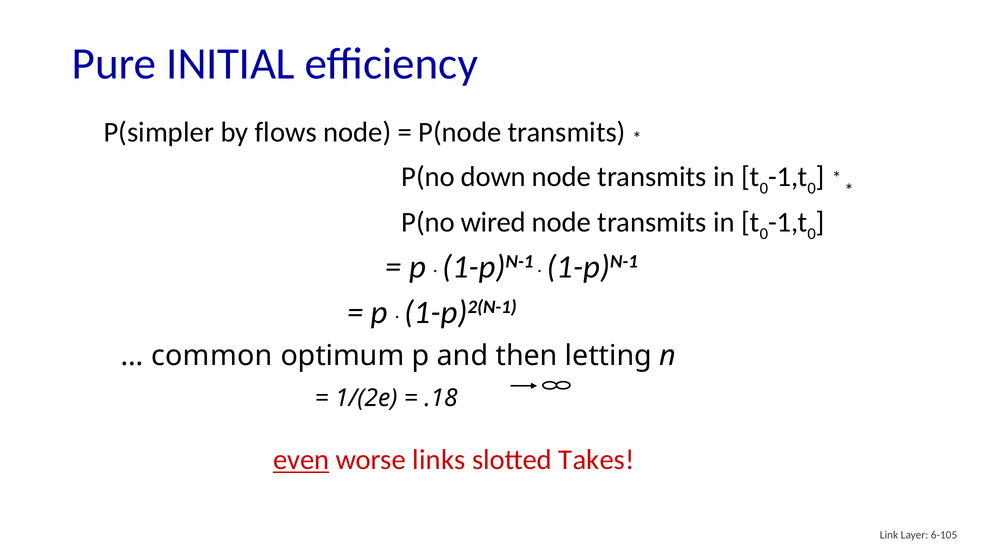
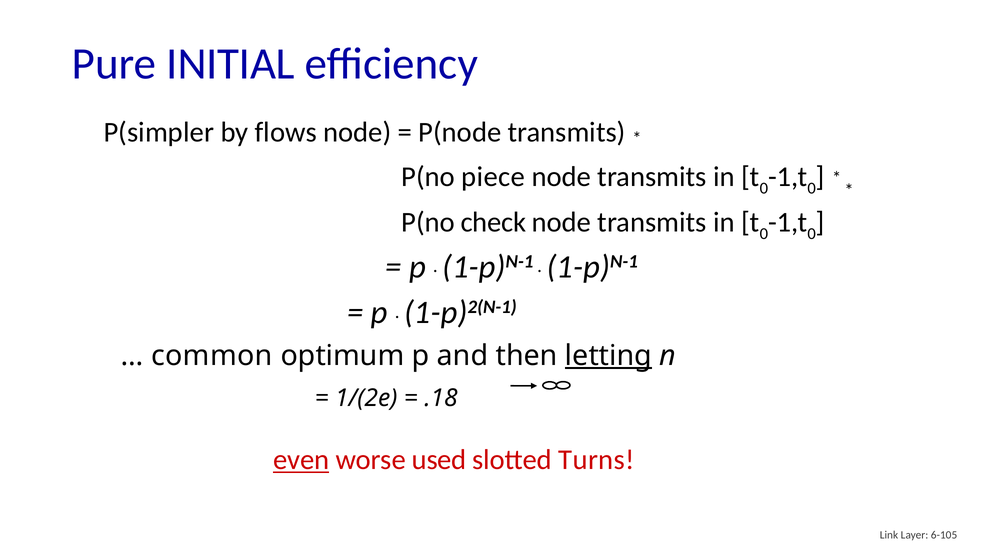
down: down -> piece
wired: wired -> check
letting underline: none -> present
links: links -> used
Takes: Takes -> Turns
